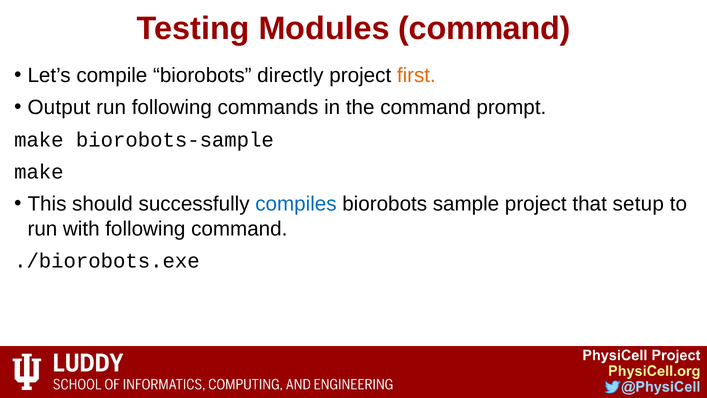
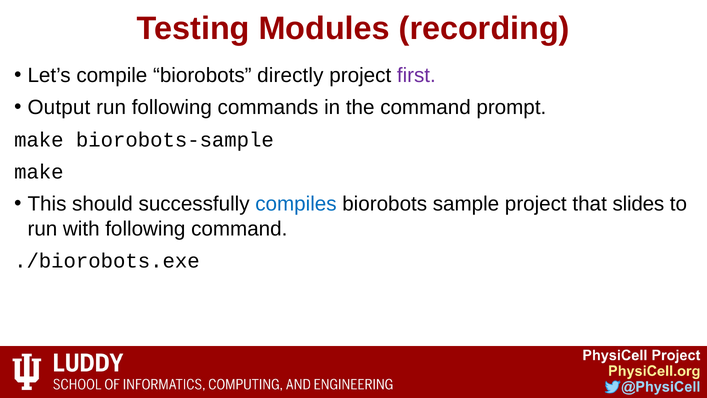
Modules command: command -> recording
first colour: orange -> purple
setup: setup -> slides
